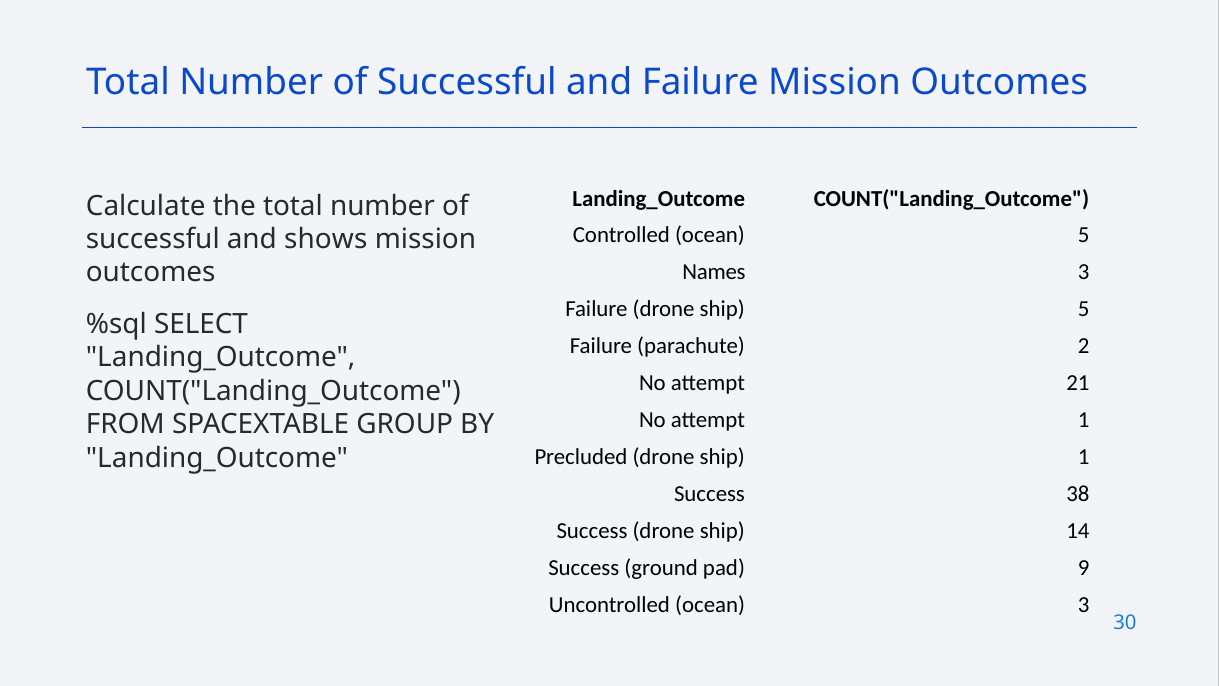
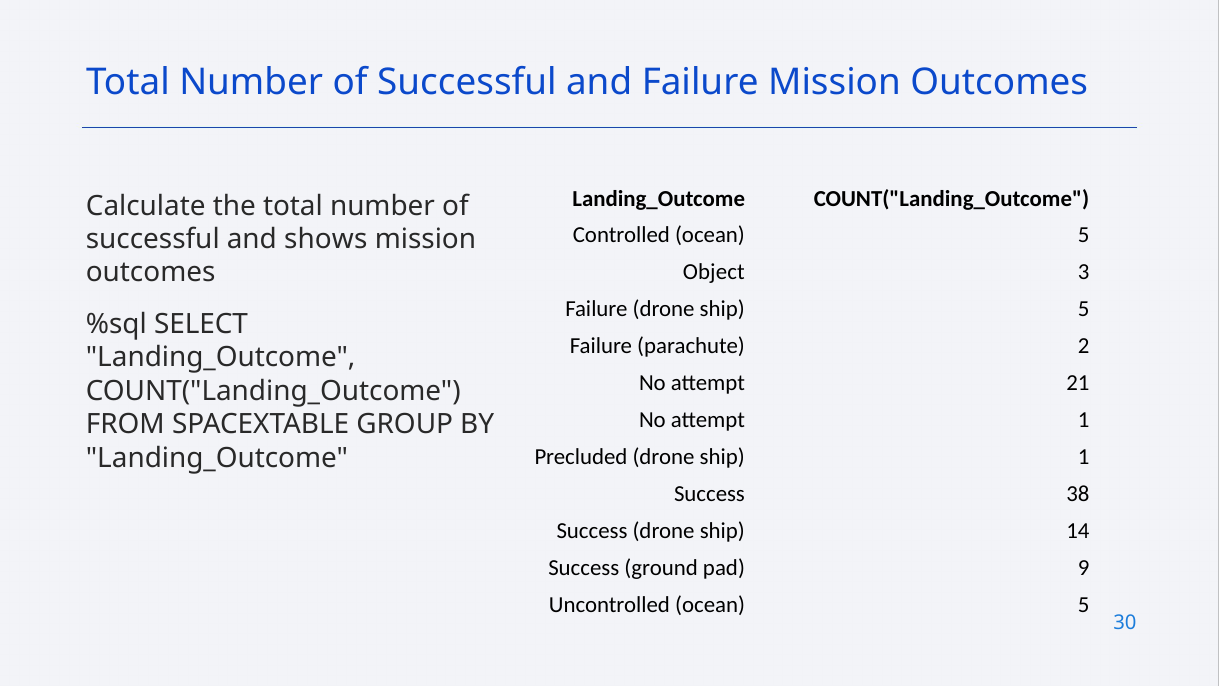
Names: Names -> Object
Uncontrolled ocean 3: 3 -> 5
